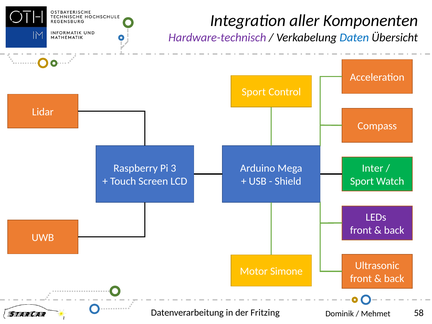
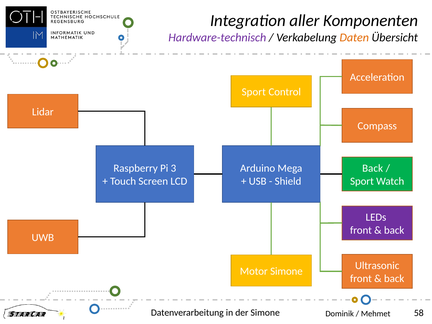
Daten colour: blue -> orange
Inter at (373, 168): Inter -> Back
der Fritzing: Fritzing -> Simone
